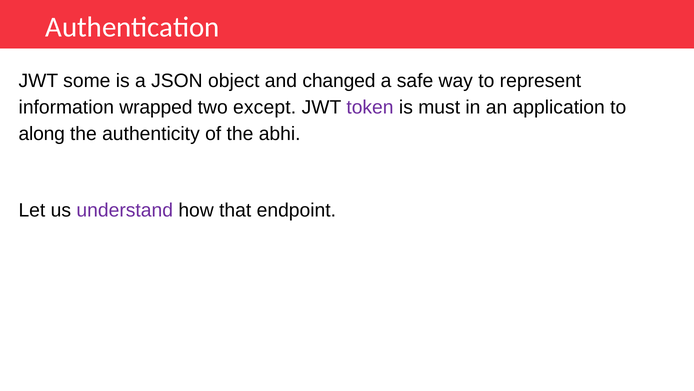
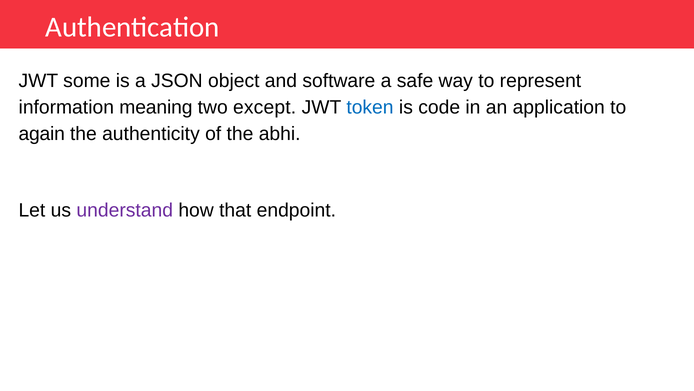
changed: changed -> software
wrapped: wrapped -> meaning
token colour: purple -> blue
must: must -> code
along: along -> again
